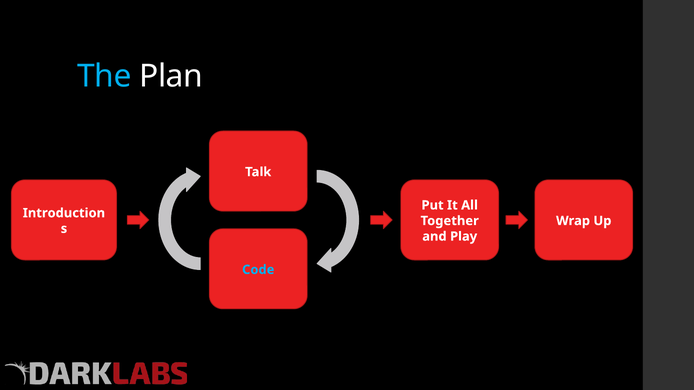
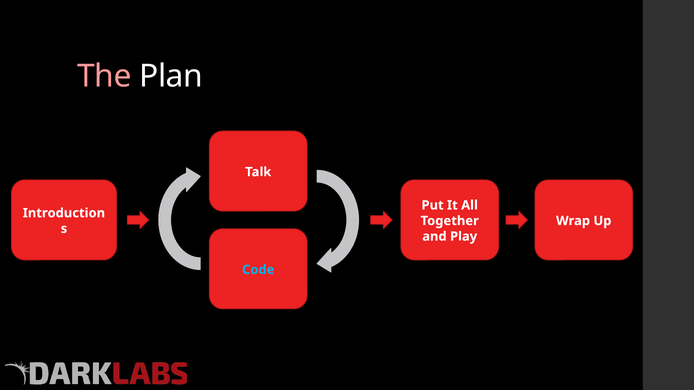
The colour: light blue -> pink
